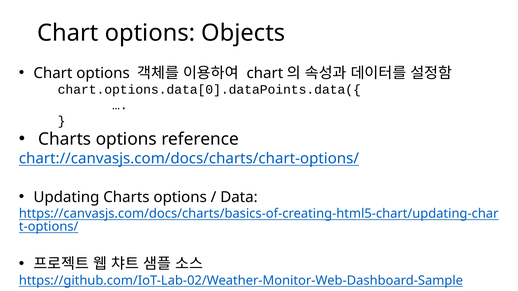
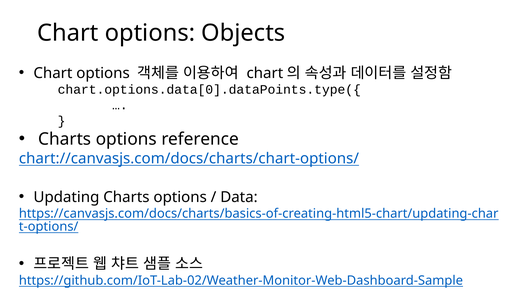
chart.options.data[0].dataPoints.data({: chart.options.data[0].dataPoints.data({ -> chart.options.data[0].dataPoints.type({
